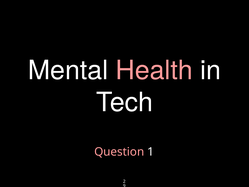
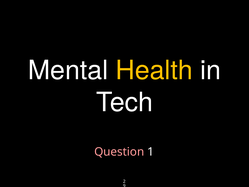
Health colour: pink -> yellow
